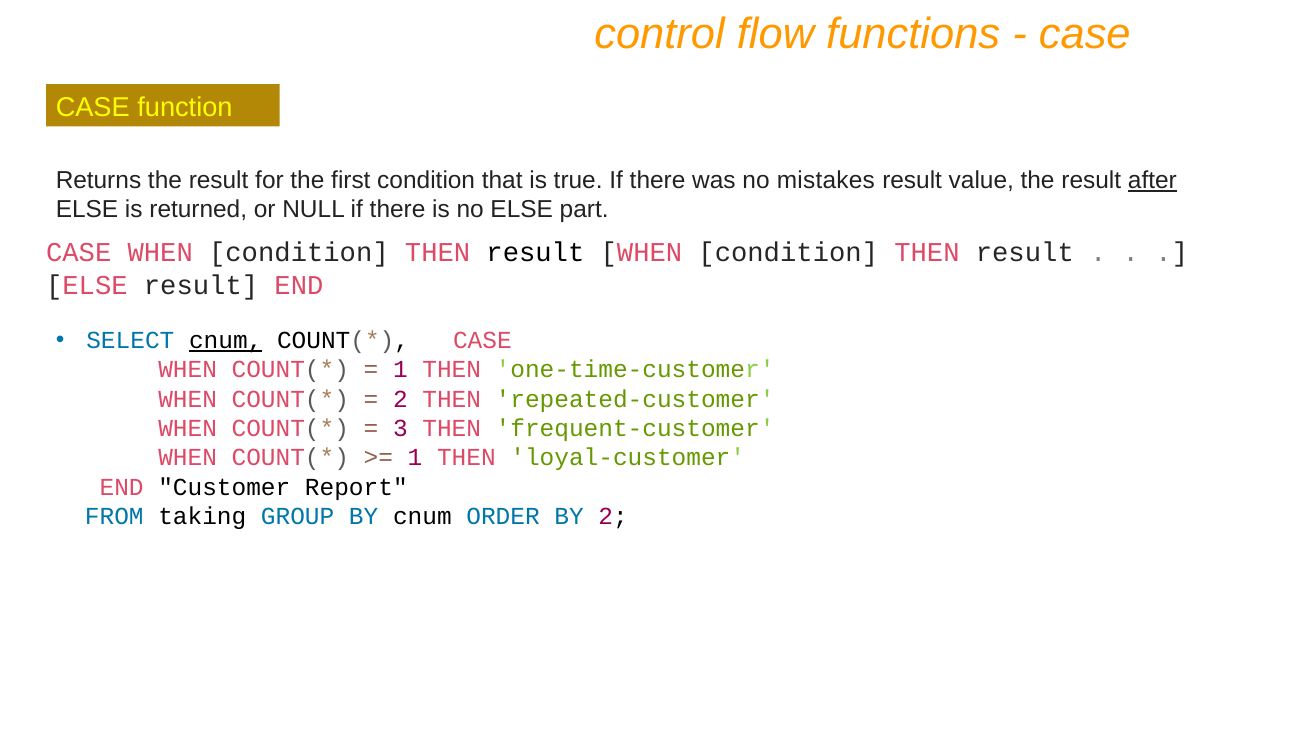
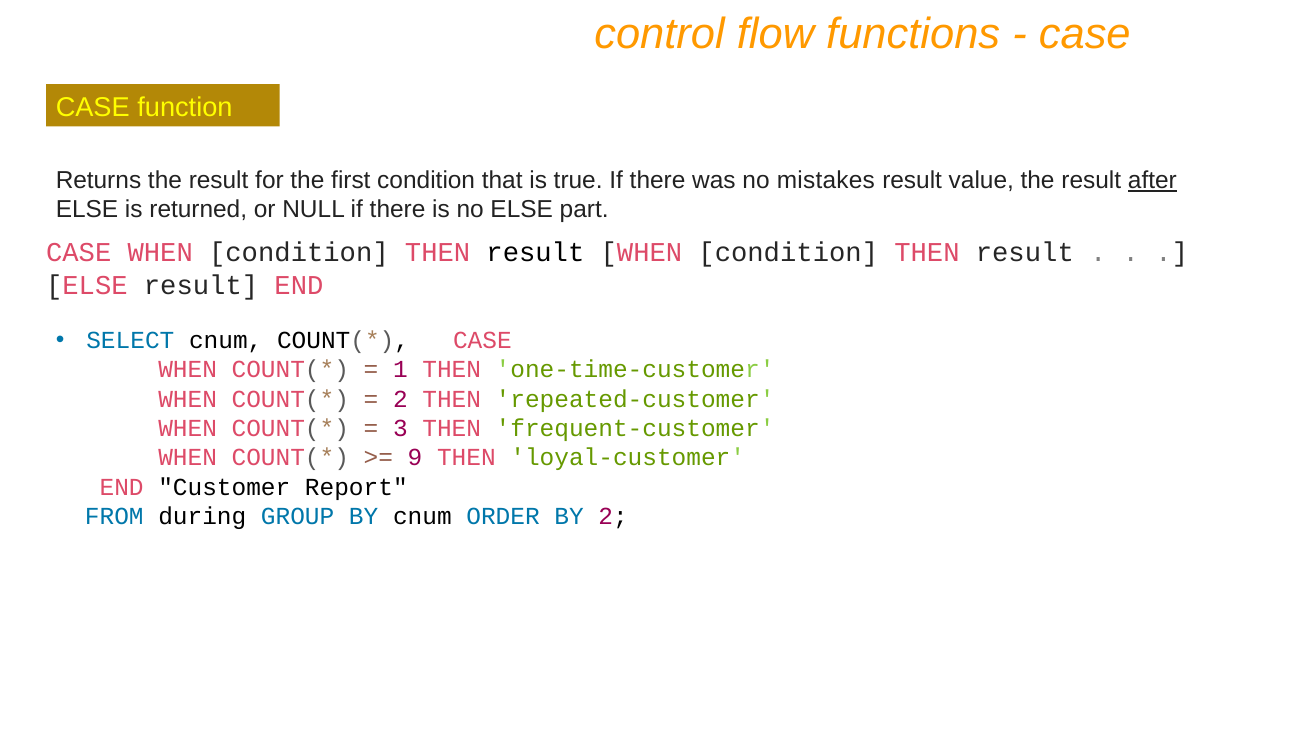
cnum at (226, 340) underline: present -> none
1 at (415, 457): 1 -> 9
taking: taking -> during
